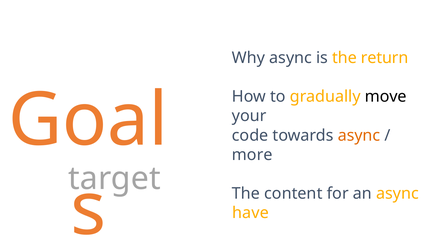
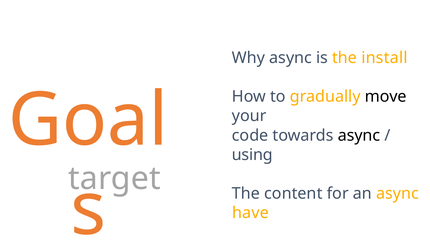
return: return -> install
async at (359, 135) colour: orange -> black
more: more -> using
